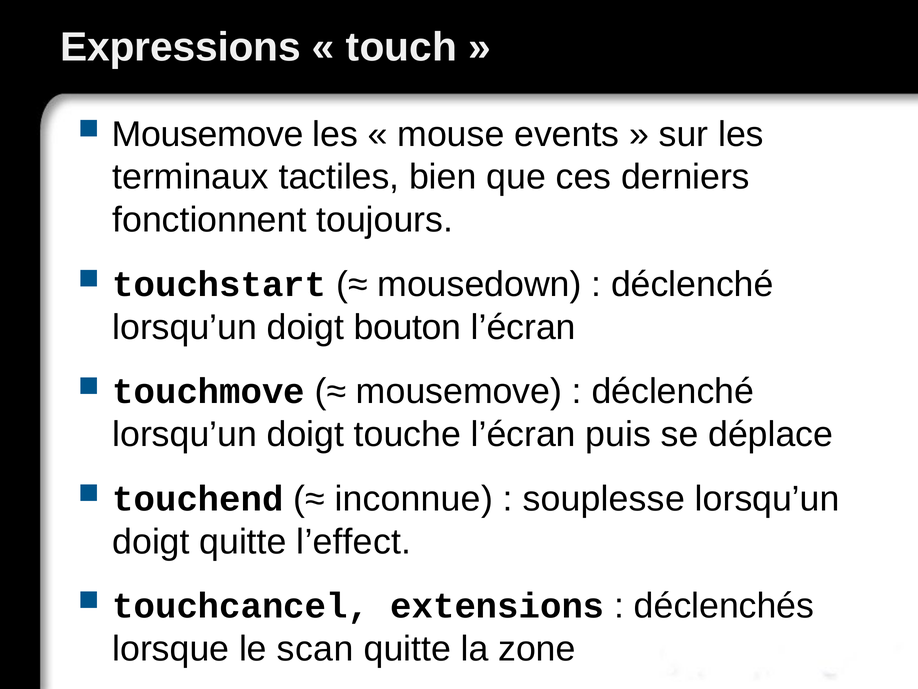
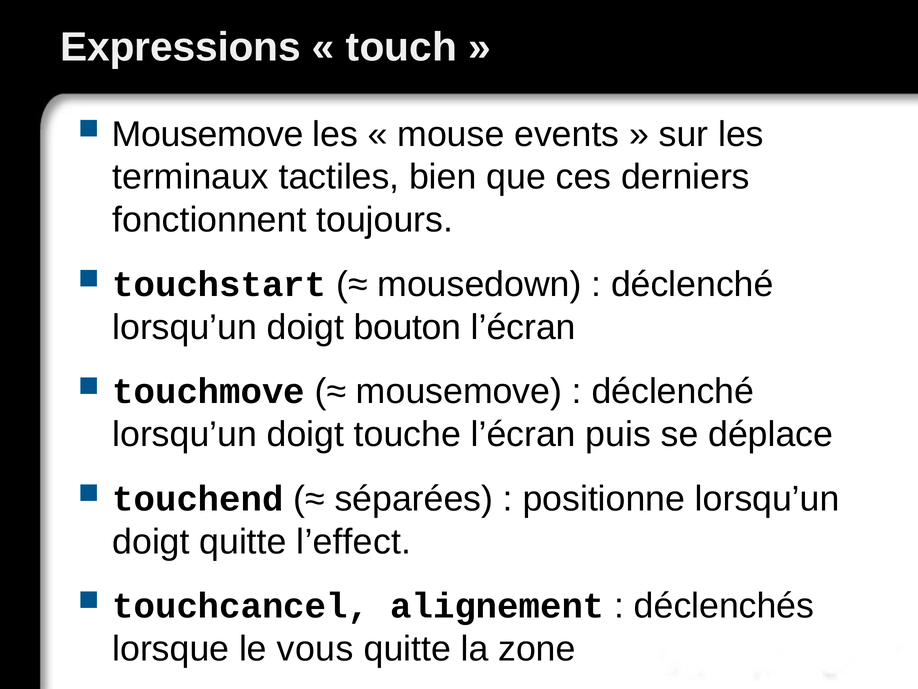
inconnue: inconnue -> séparées
souplesse: souplesse -> positionne
extensions: extensions -> alignement
scan: scan -> vous
